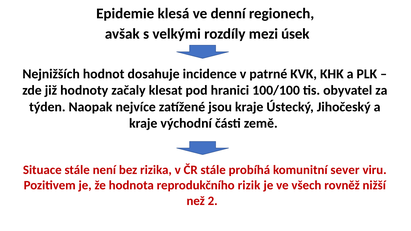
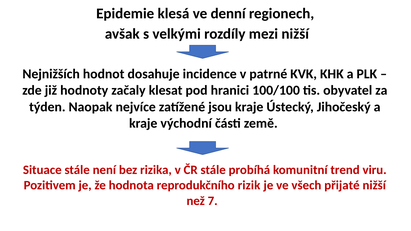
mezi úsek: úsek -> nižší
sever: sever -> trend
rovněž: rovněž -> přijaté
2: 2 -> 7
